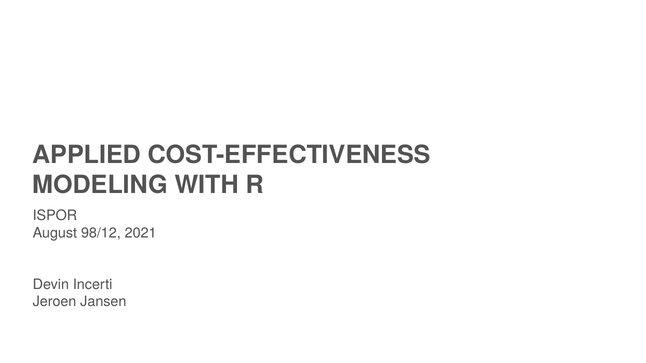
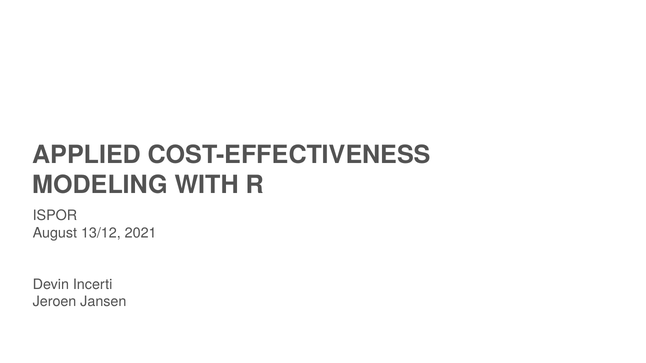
98/12: 98/12 -> 13/12
